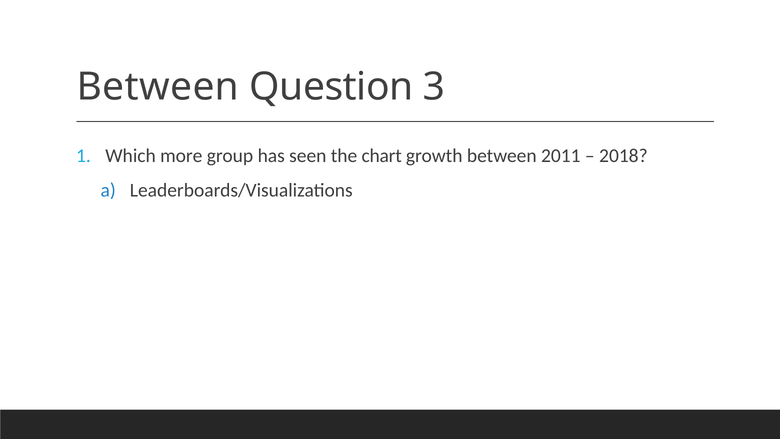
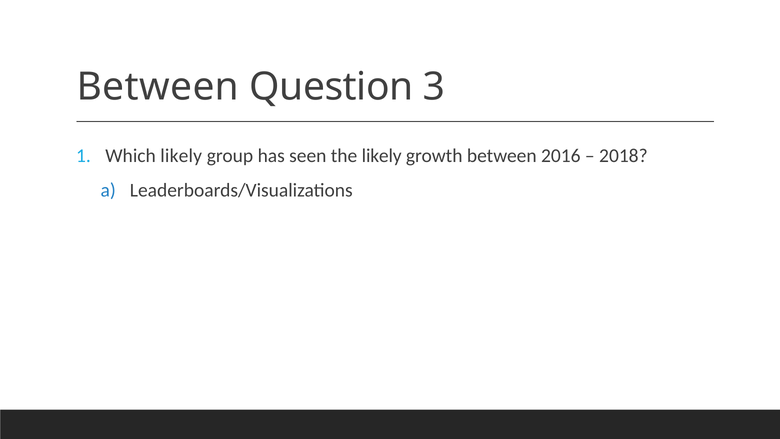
Which more: more -> likely
the chart: chart -> likely
2011: 2011 -> 2016
